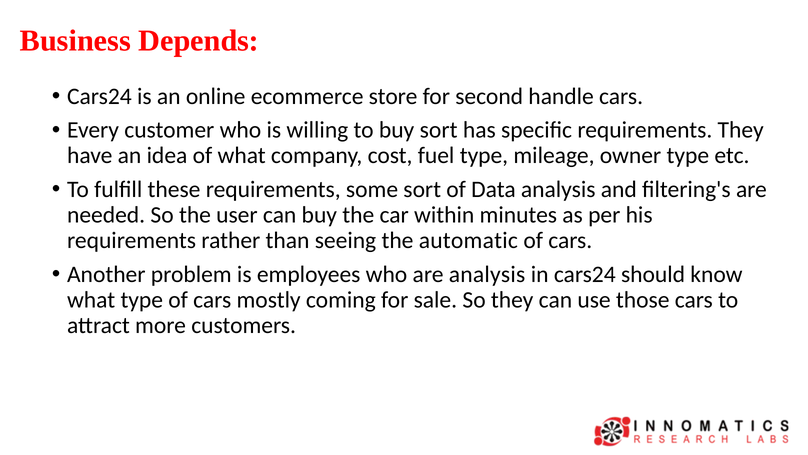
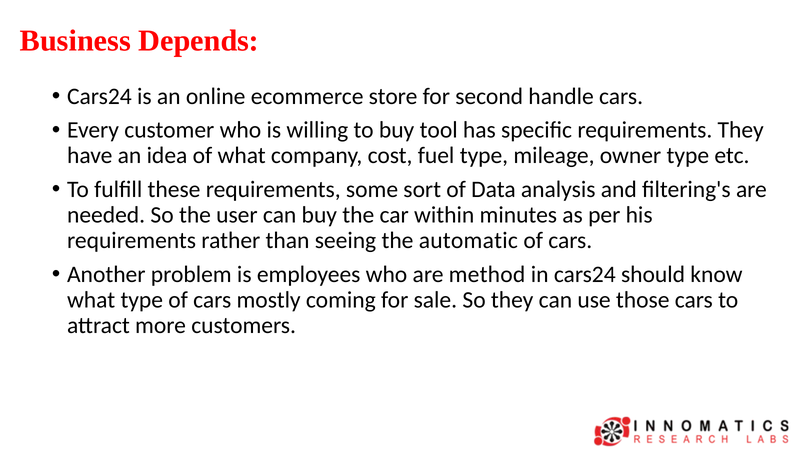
buy sort: sort -> tool
are analysis: analysis -> method
